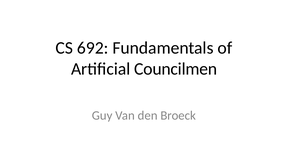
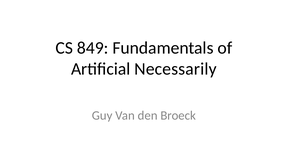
692: 692 -> 849
Councilmen: Councilmen -> Necessarily
